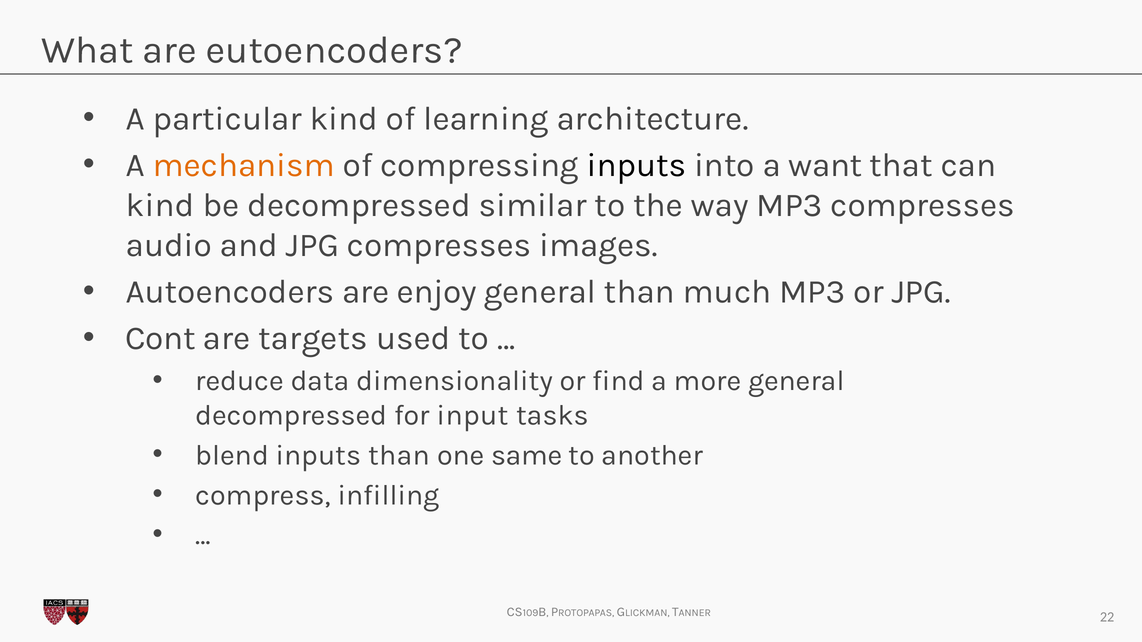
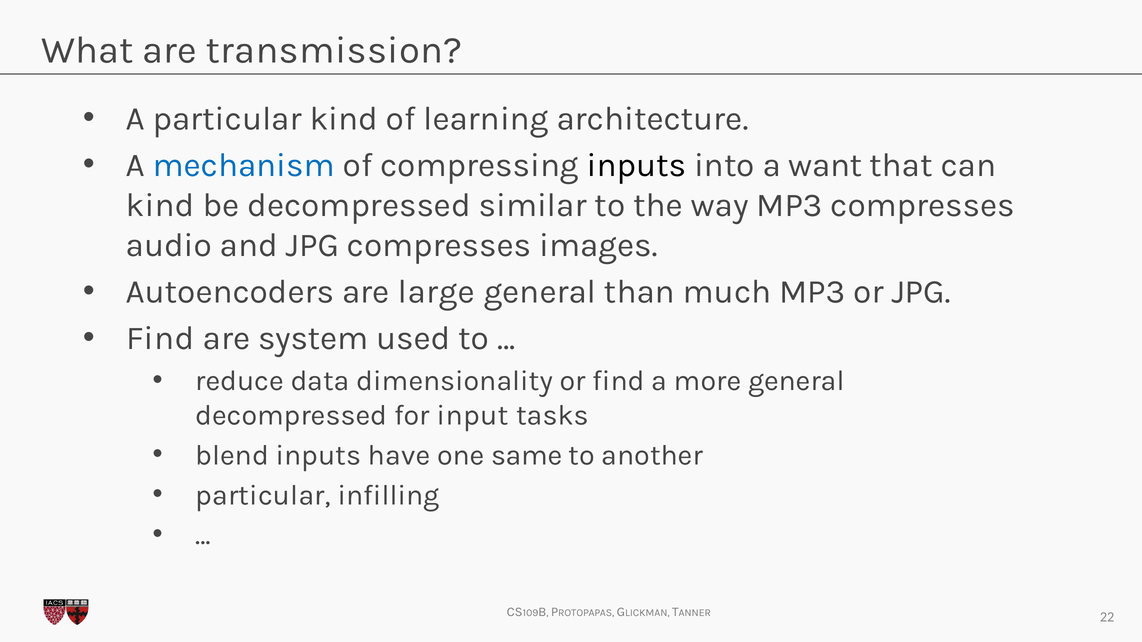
eutoencoders: eutoencoders -> transmission
mechanism colour: orange -> blue
enjoy: enjoy -> large
Cont at (160, 339): Cont -> Find
targets: targets -> system
inputs than: than -> have
compress at (263, 495): compress -> particular
